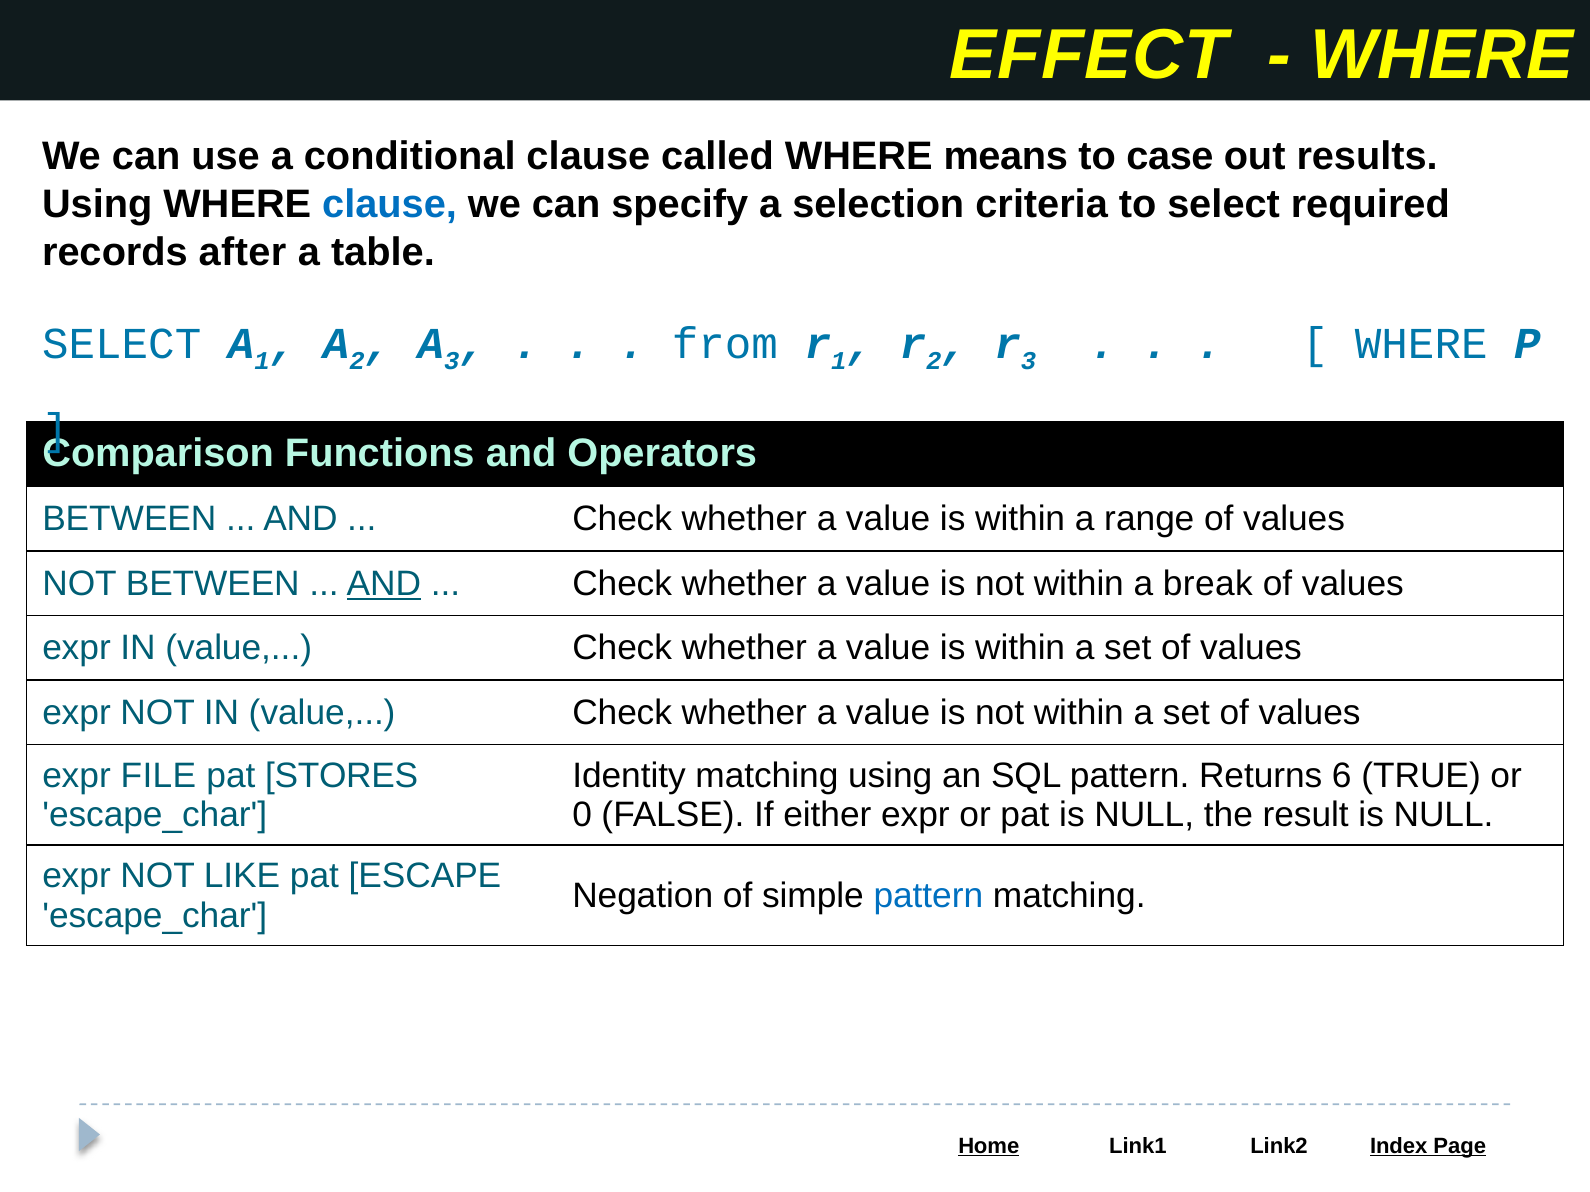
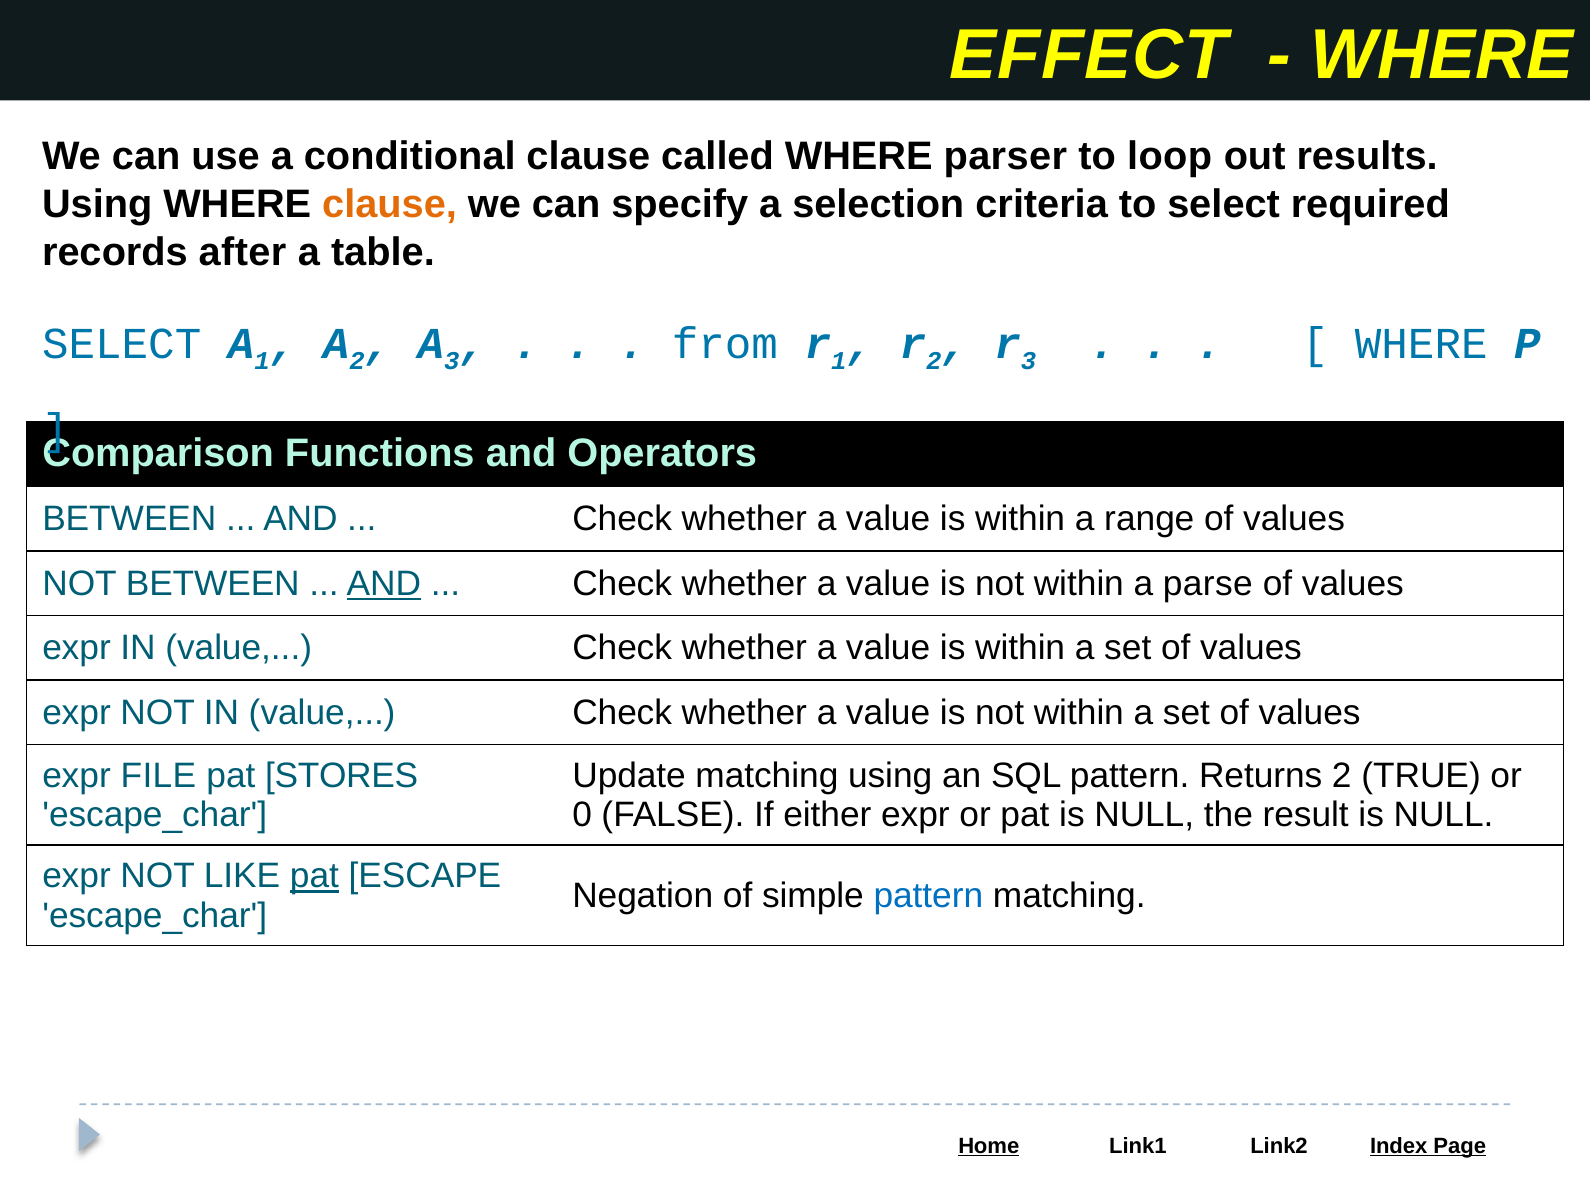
means: means -> parser
case: case -> loop
clause at (390, 204) colour: blue -> orange
break: break -> parse
Identity: Identity -> Update
Returns 6: 6 -> 2
pat at (314, 877) underline: none -> present
